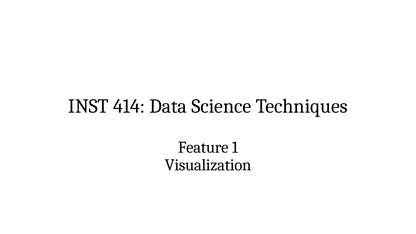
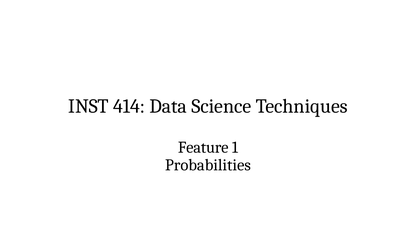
Visualization: Visualization -> Probabilities
